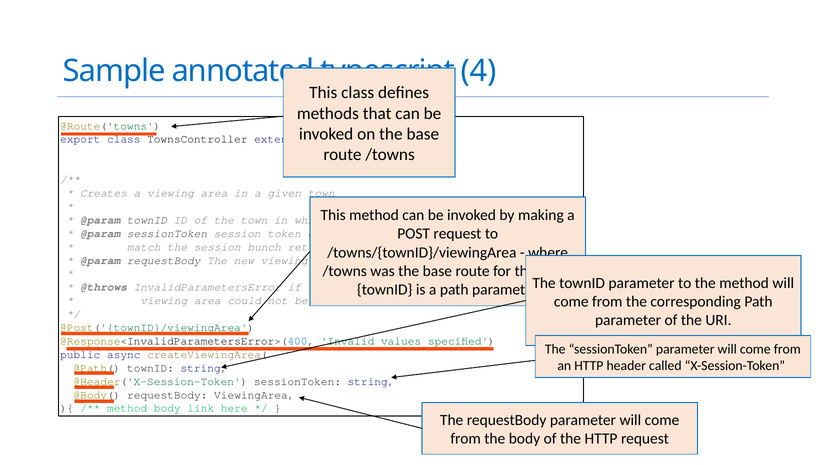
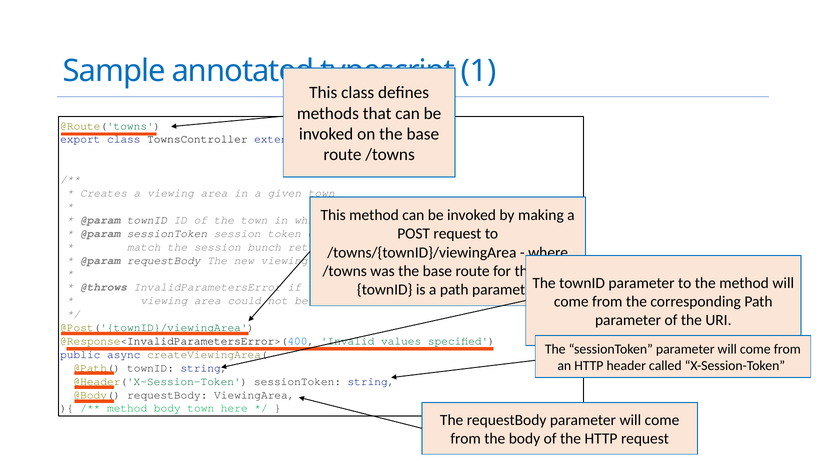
4: 4 -> 1
body link: link -> town
